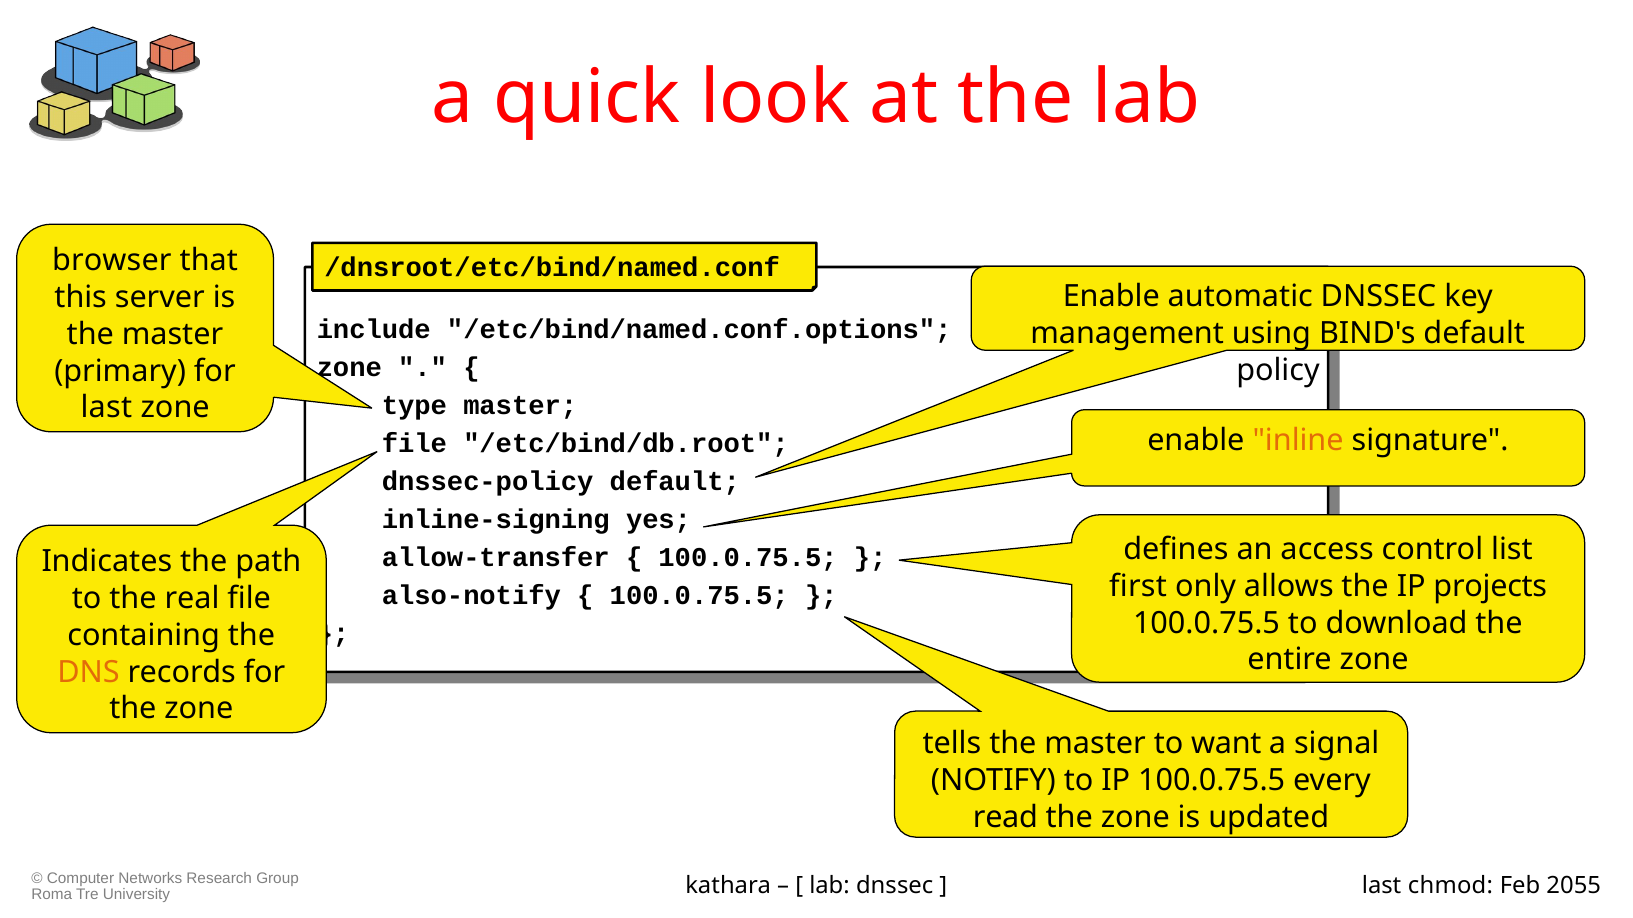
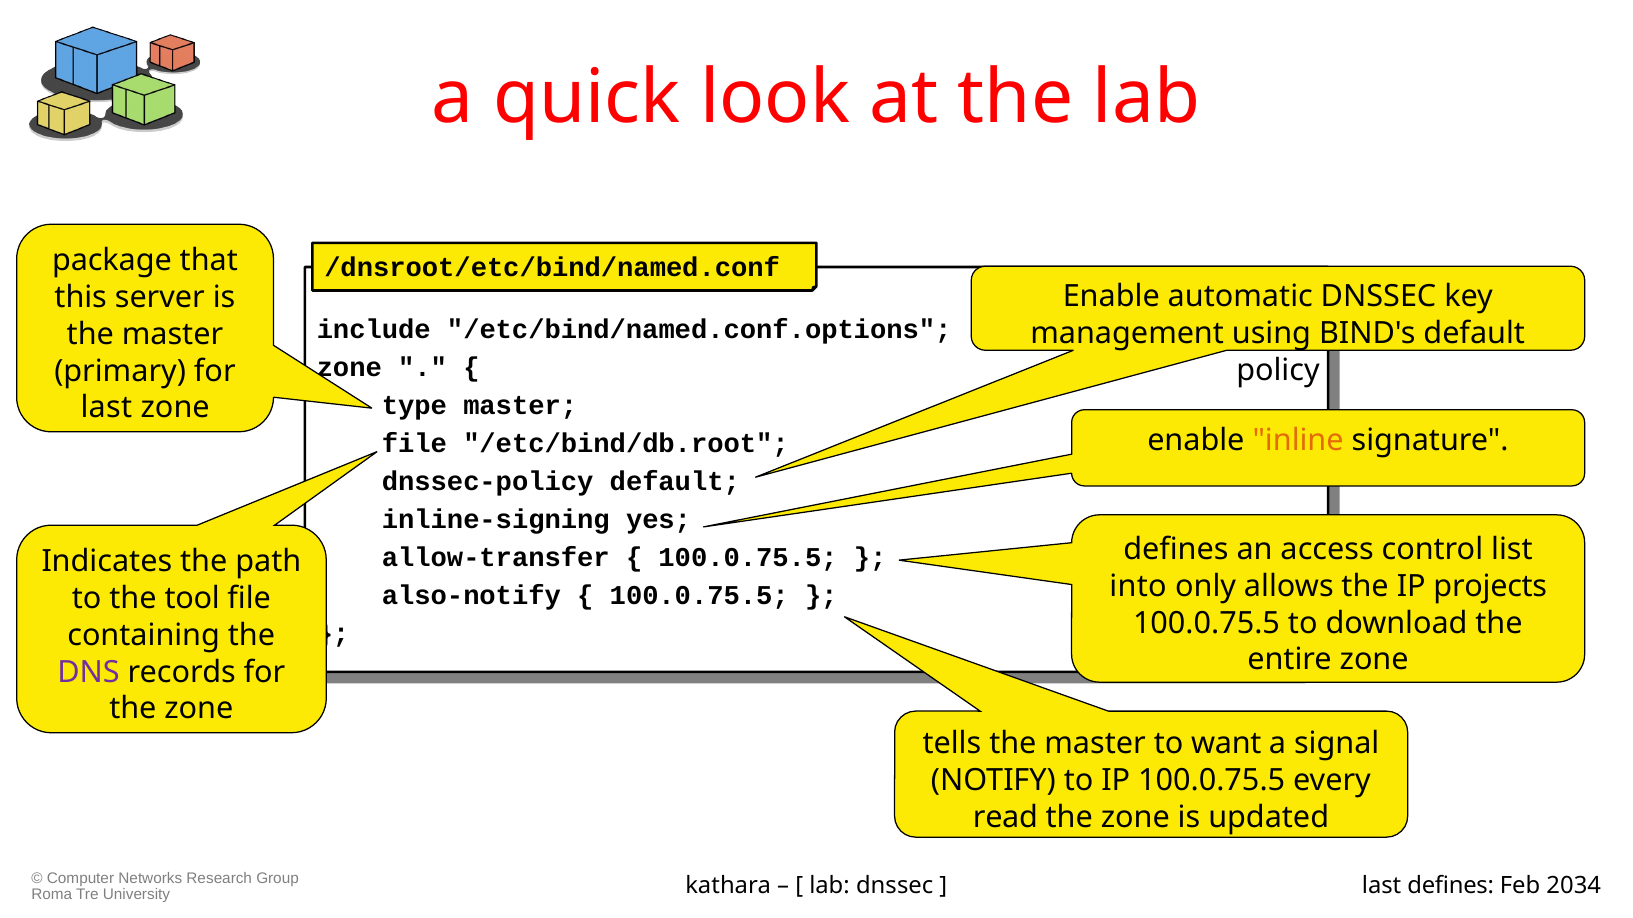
browser: browser -> package
first: first -> into
real: real -> tool
DNS colour: orange -> purple
last chmod: chmod -> defines
2055: 2055 -> 2034
